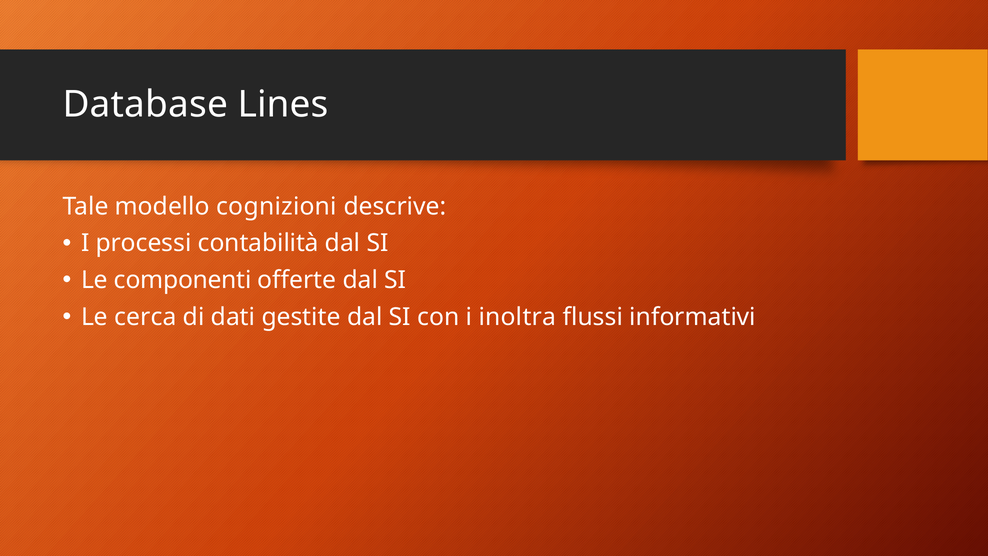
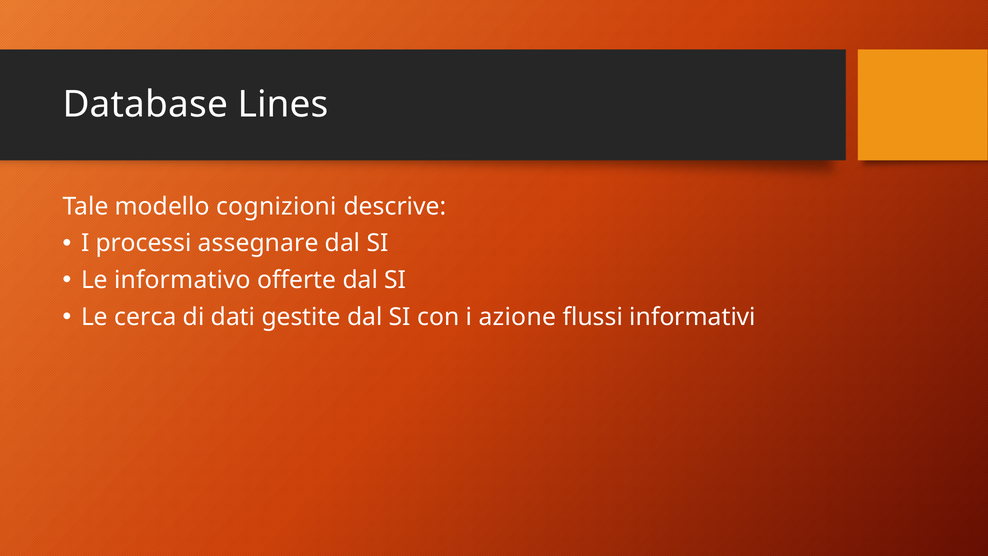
contabilità: contabilità -> assegnare
componenti: componenti -> informativo
inoltra: inoltra -> azione
